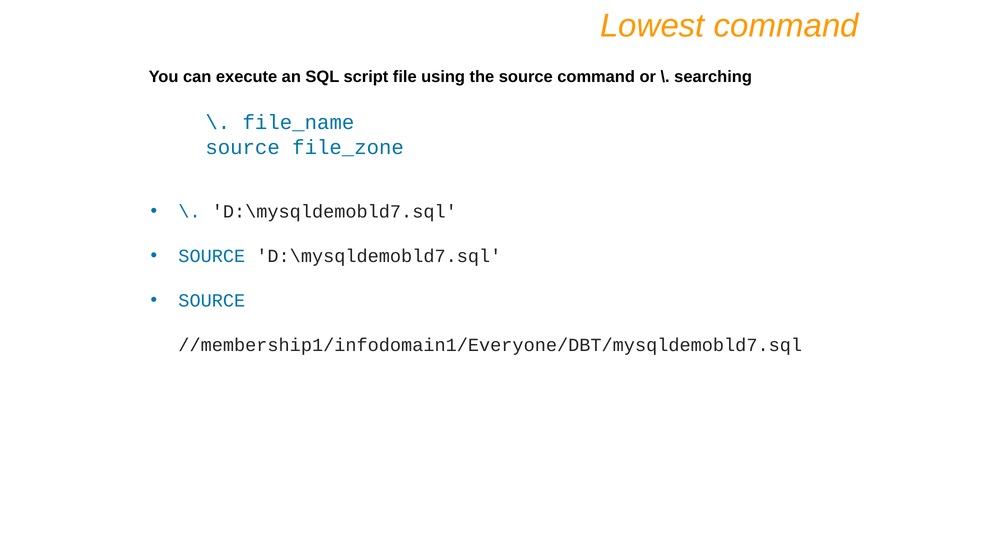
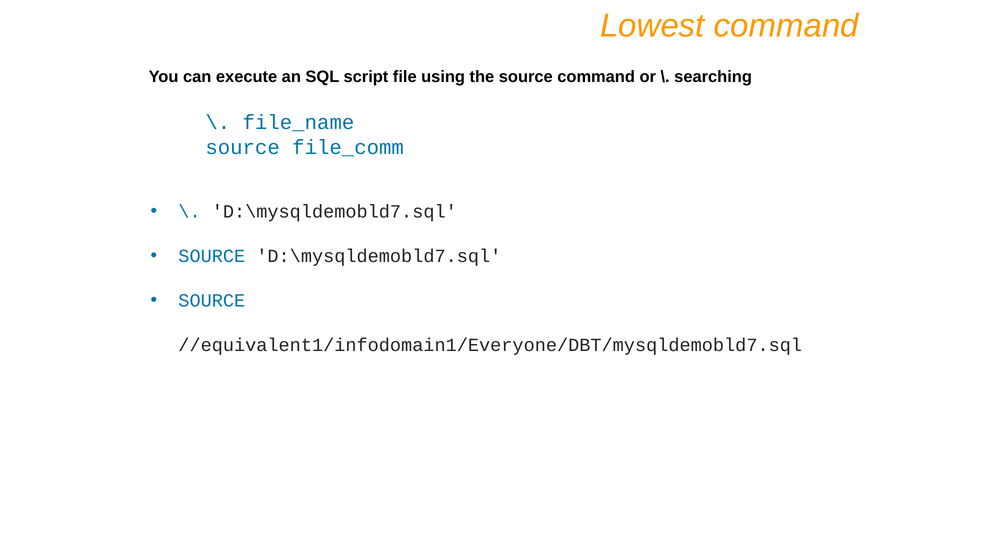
file_zone: file_zone -> file_comm
//membership1/infodomain1/Everyone/DBT/mysqldemobld7.sql: //membership1/infodomain1/Everyone/DBT/mysqldemobld7.sql -> //equivalent1/infodomain1/Everyone/DBT/mysqldemobld7.sql
